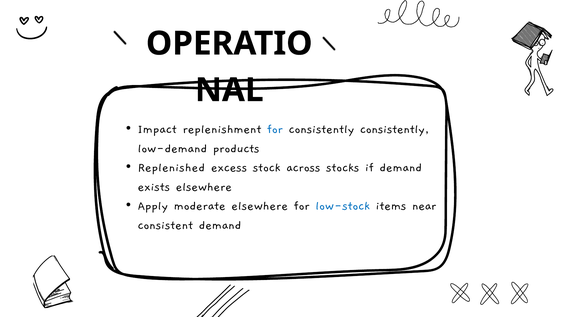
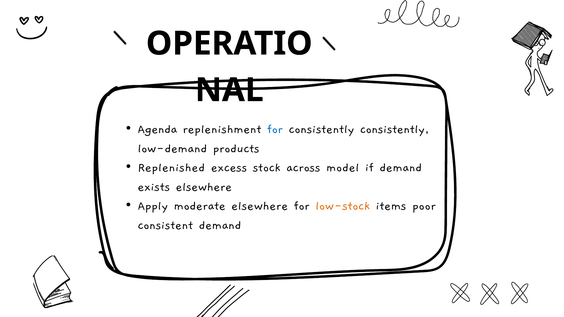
Impact: Impact -> Agenda
stocks: stocks -> model
low-stock colour: blue -> orange
near: near -> poor
